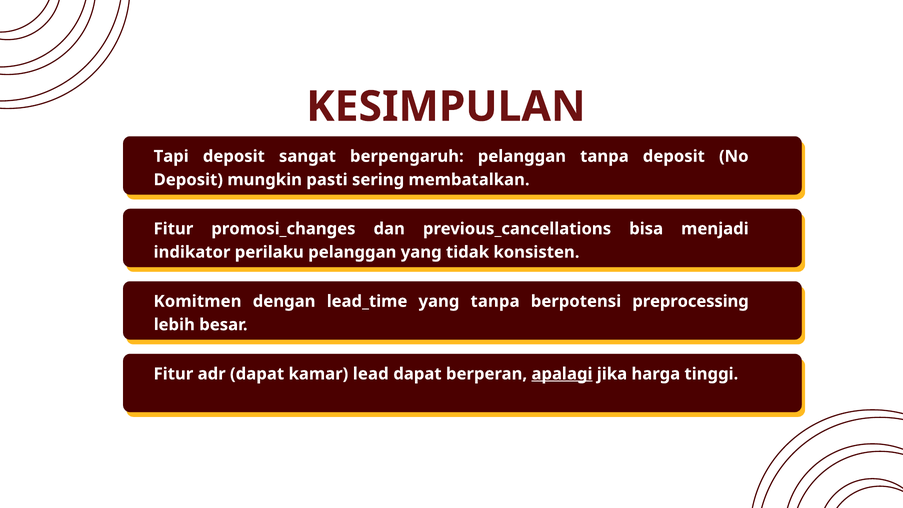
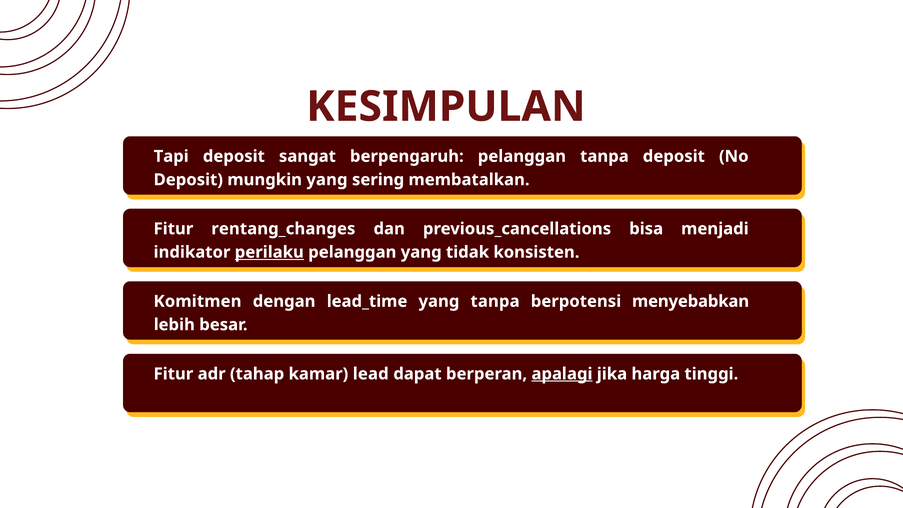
mungkin pasti: pasti -> yang
promosi_changes: promosi_changes -> rentang_changes
perilaku underline: none -> present
preprocessing: preprocessing -> menyebabkan
adr dapat: dapat -> tahap
